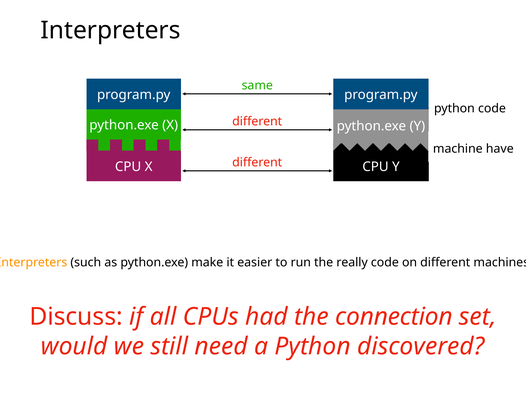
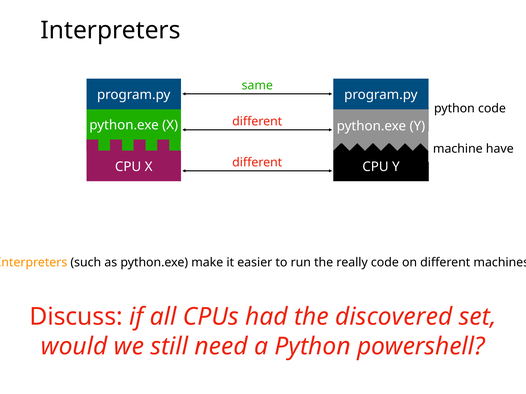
connection: connection -> discovered
discovered: discovered -> powershell
